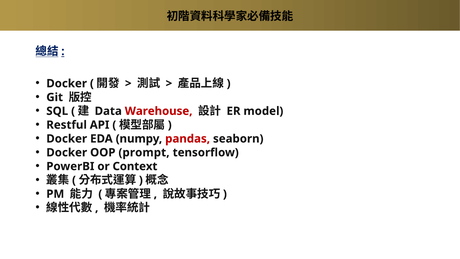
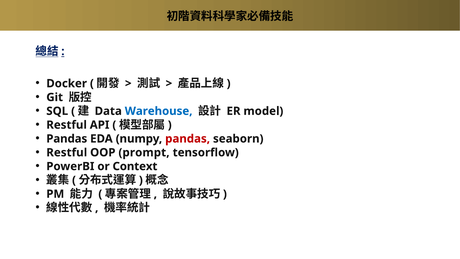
Warehouse colour: red -> blue
Docker at (67, 139): Docker -> Pandas
Docker at (67, 152): Docker -> Restful
